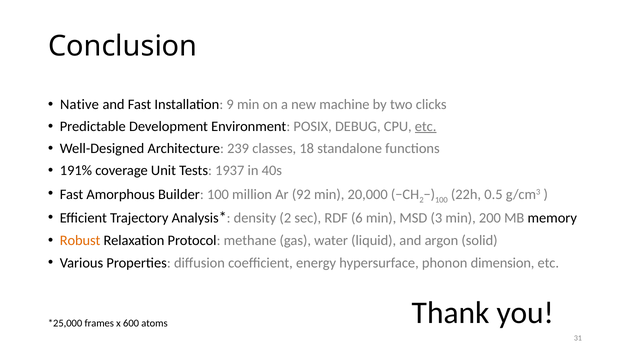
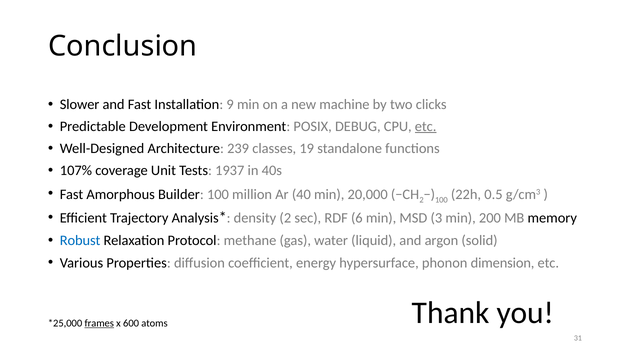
Native: Native -> Slower
18: 18 -> 19
191%: 191% -> 107%
92: 92 -> 40
Robust colour: orange -> blue
frames underline: none -> present
